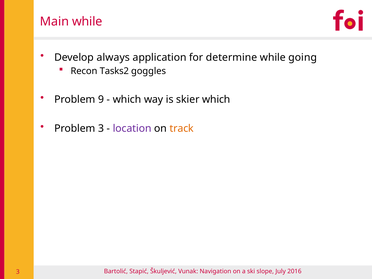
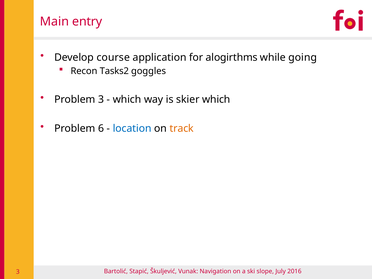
Main while: while -> entry
always: always -> course
determine: determine -> alogirthms
Problem 9: 9 -> 3
Problem 3: 3 -> 6
location colour: purple -> blue
